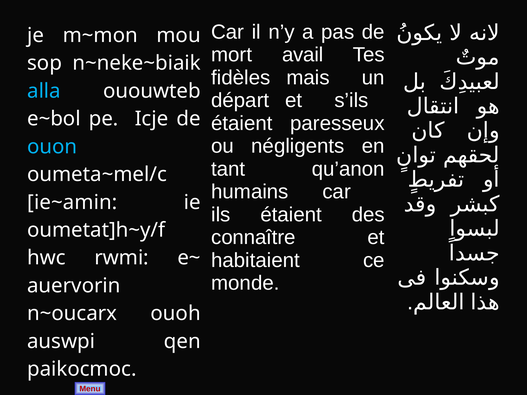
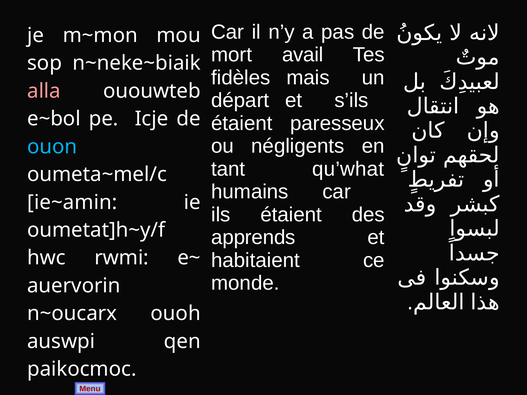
alla colour: light blue -> pink
qu’anon: qu’anon -> qu’what
connaître: connaître -> apprends
